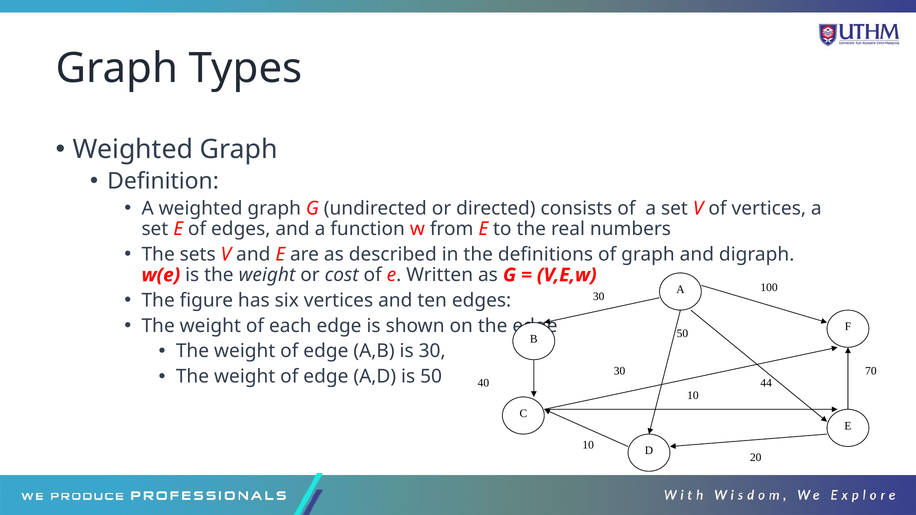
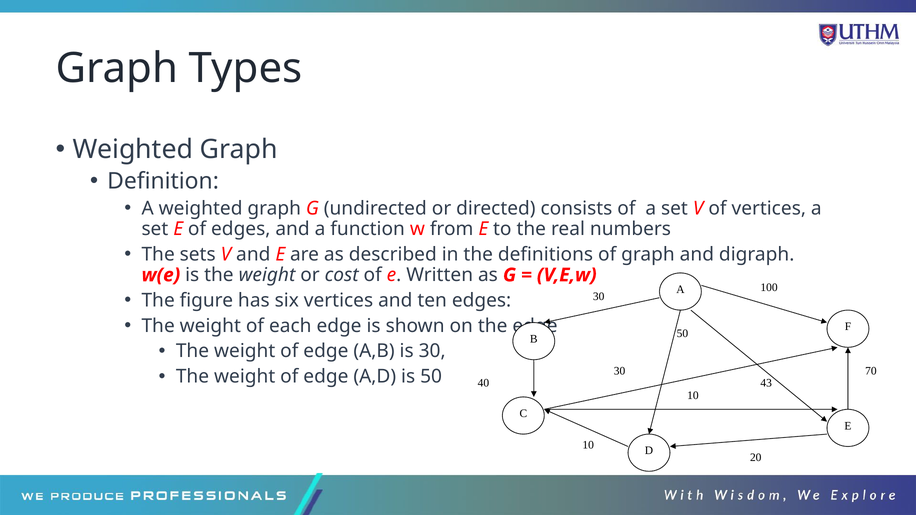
44: 44 -> 43
